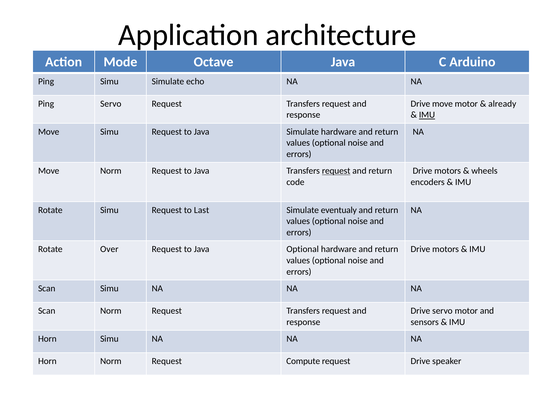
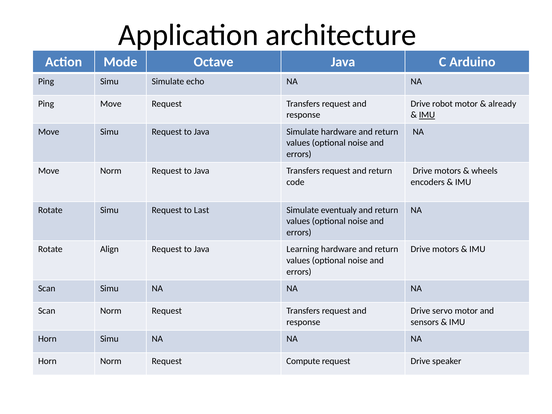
Ping Servo: Servo -> Move
Drive move: move -> robot
request at (336, 171) underline: present -> none
Over: Over -> Align
Java Optional: Optional -> Learning
